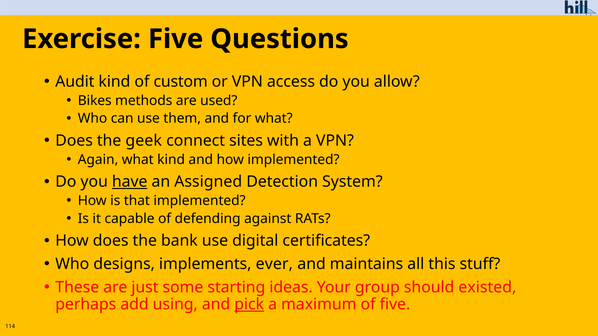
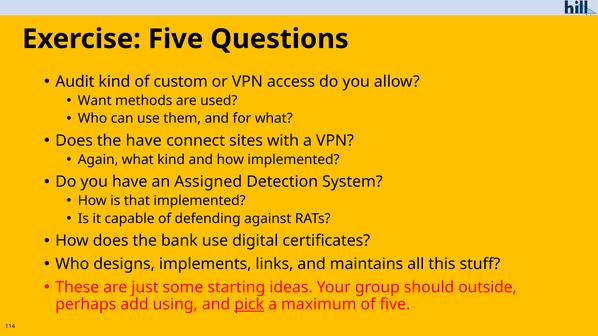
Bikes: Bikes -> Want
the geek: geek -> have
have at (130, 182) underline: present -> none
ever: ever -> links
existed: existed -> outside
